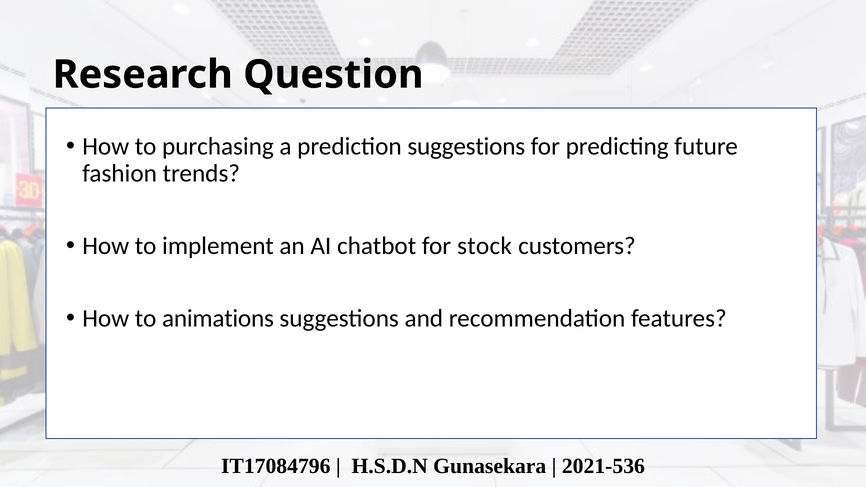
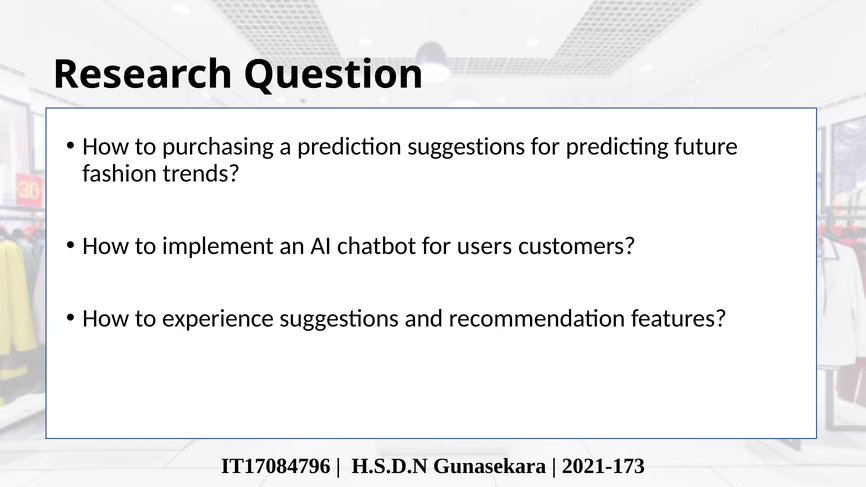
stock: stock -> users
animations: animations -> experience
2021-536: 2021-536 -> 2021-173
